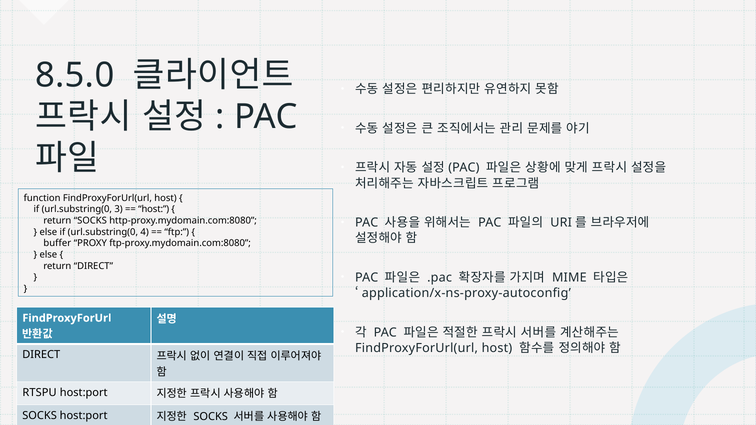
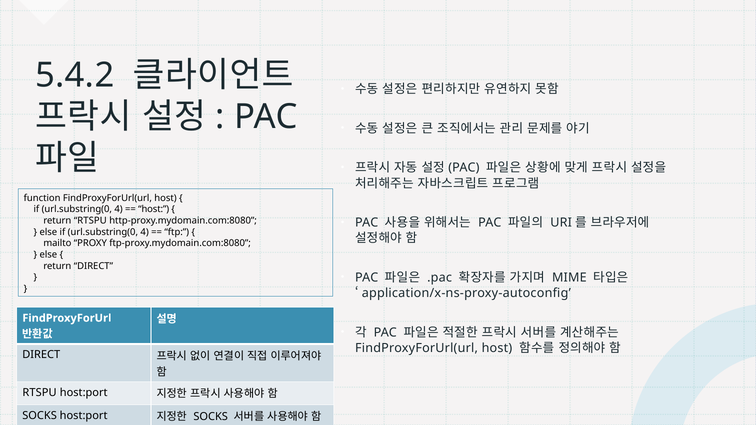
8.5.0: 8.5.0 -> 5.4.2
3 at (119, 209): 3 -> 4
return SOCKS: SOCKS -> RTSPU
buffer: buffer -> mailto
